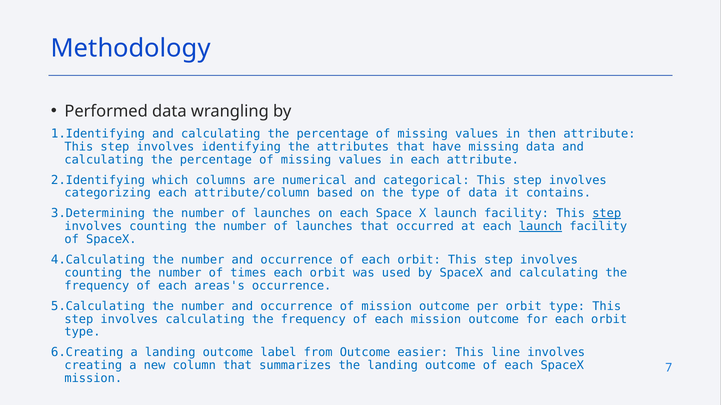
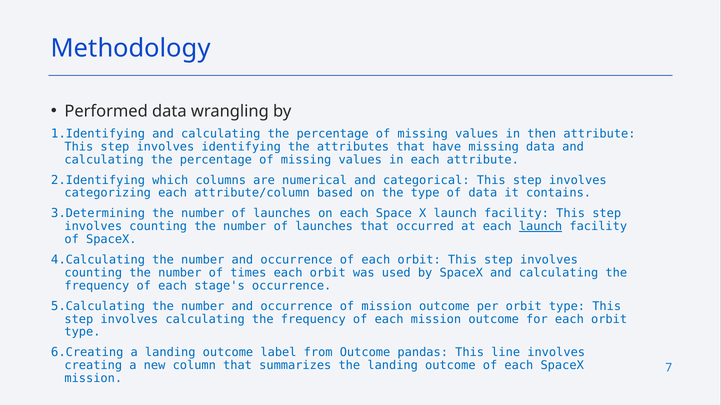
step at (607, 214) underline: present -> none
areas's: areas's -> stage's
easier: easier -> pandas
